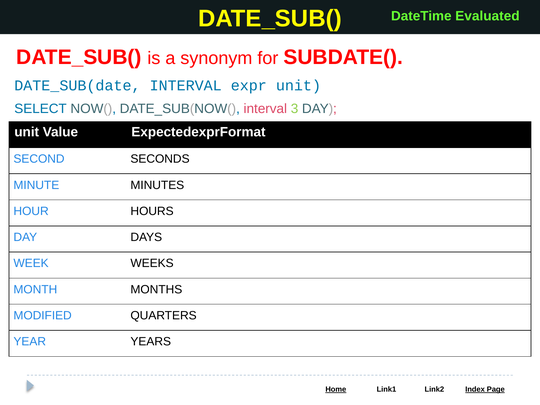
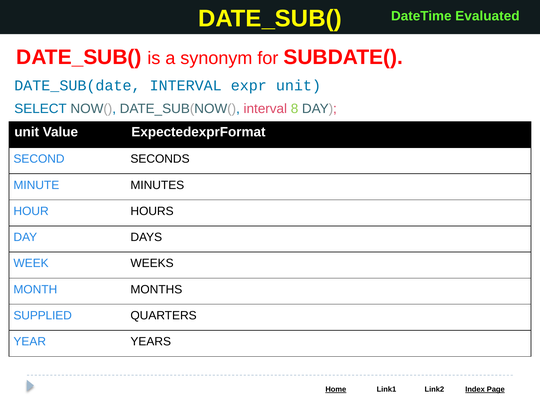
3: 3 -> 8
MODIFIED: MODIFIED -> SUPPLIED
